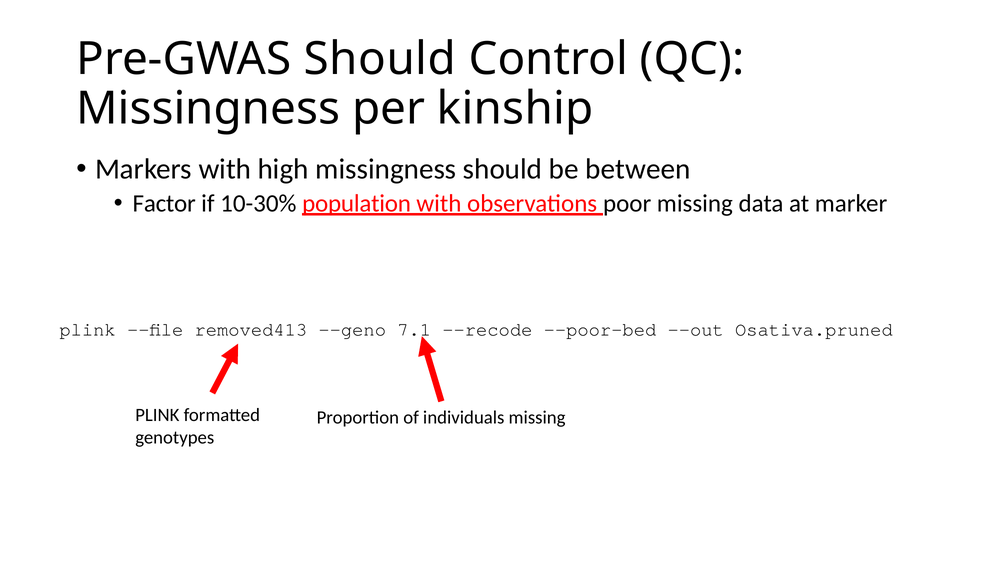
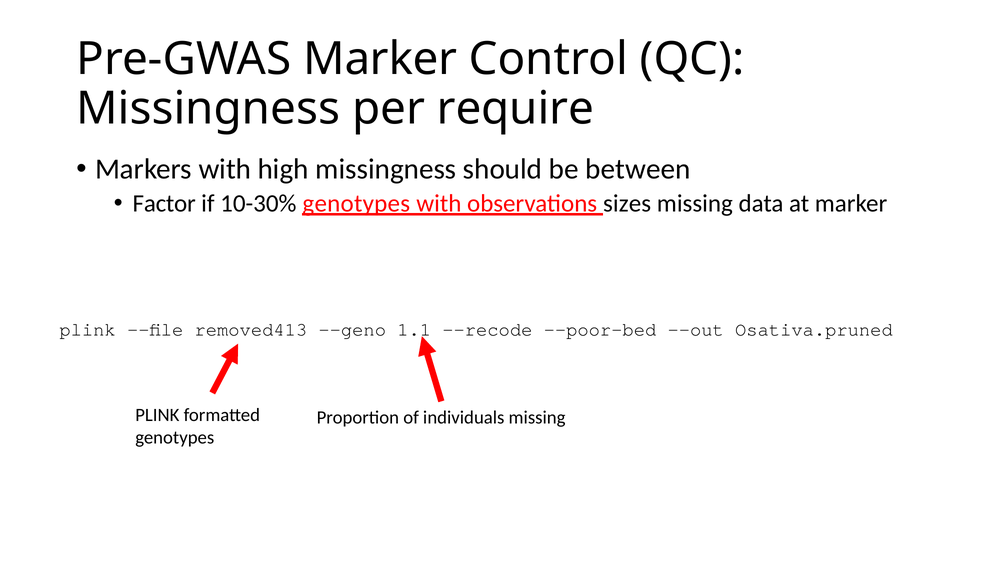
Pre-GWAS Should: Should -> Marker
kinship: kinship -> require
10-30% population: population -> genotypes
poor: poor -> sizes
7.1: 7.1 -> 1.1
